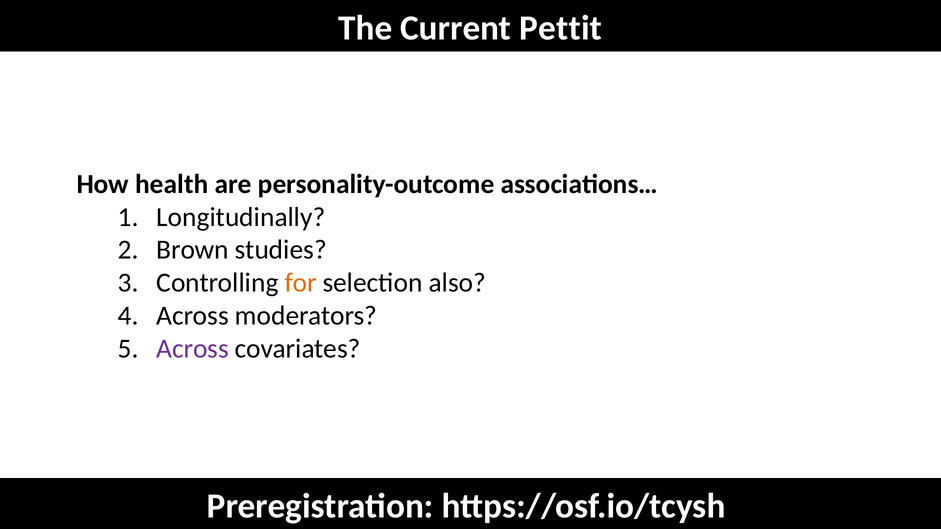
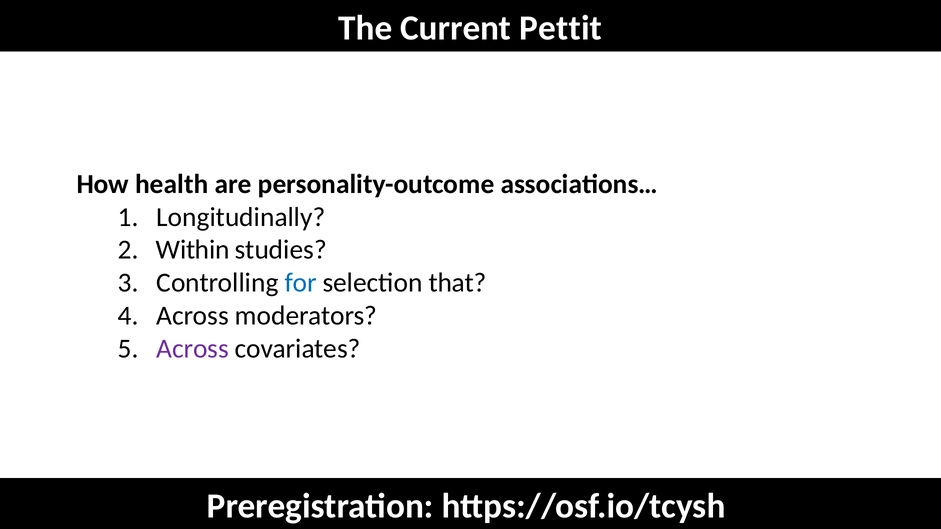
Brown: Brown -> Within
for colour: orange -> blue
also: also -> that
